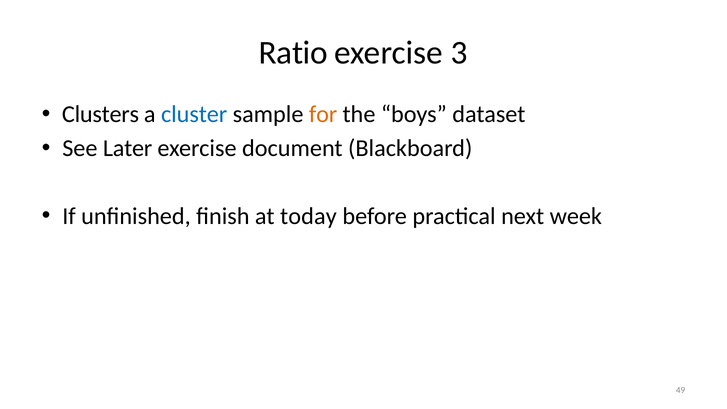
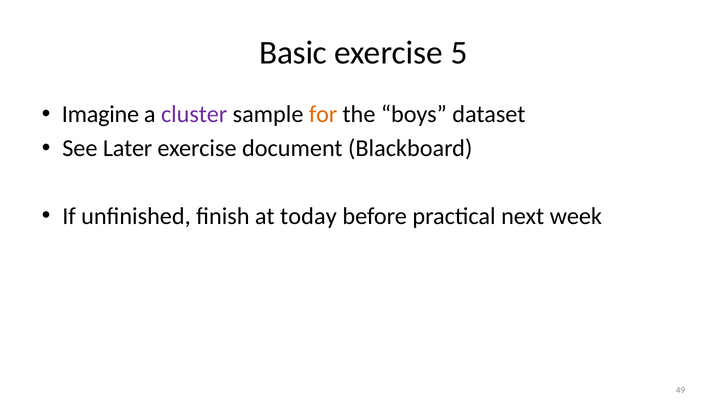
Ratio: Ratio -> Basic
3: 3 -> 5
Clusters: Clusters -> Imagine
cluster colour: blue -> purple
